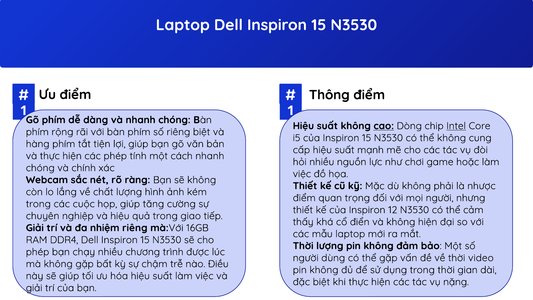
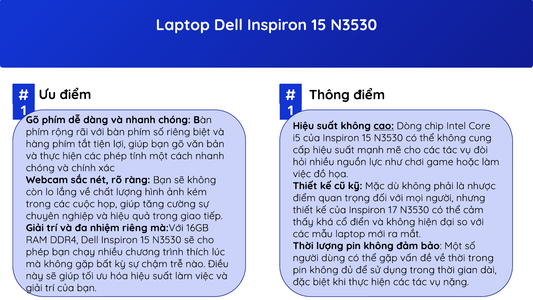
Intel underline: present -> none
12: 12 -> 17
được: được -> thích
thời video: video -> trong
